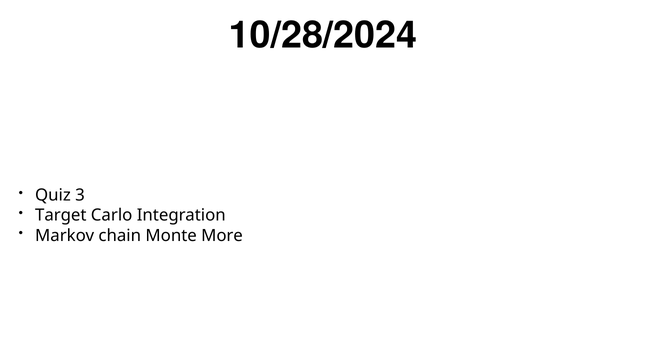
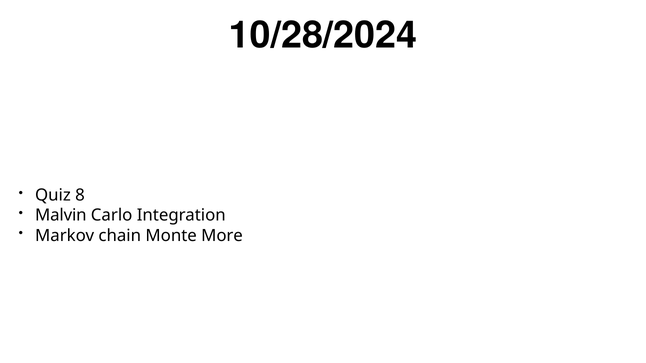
3: 3 -> 8
Target: Target -> Malvin
